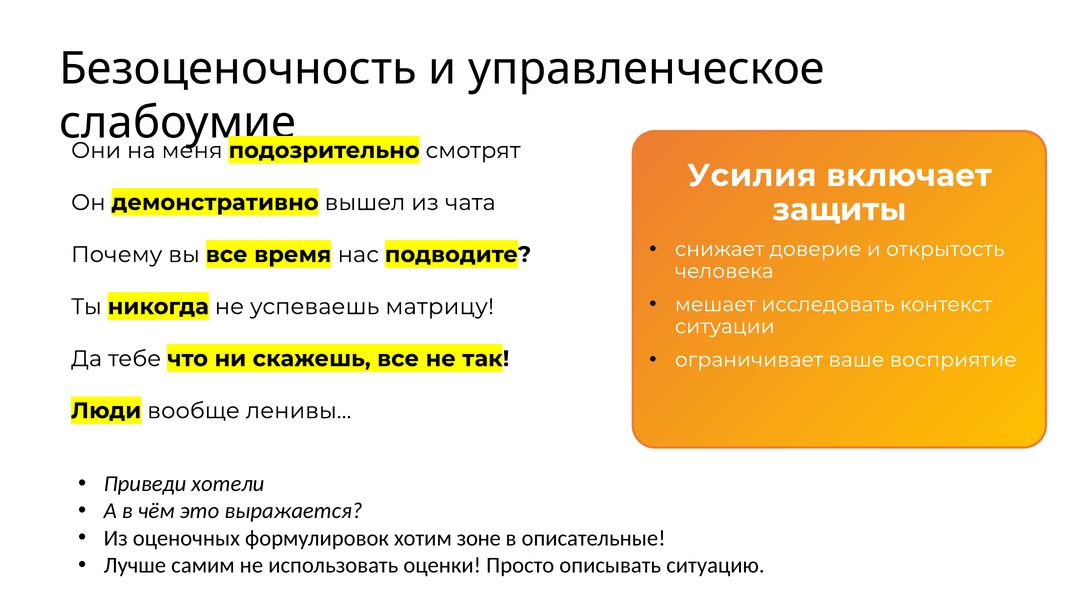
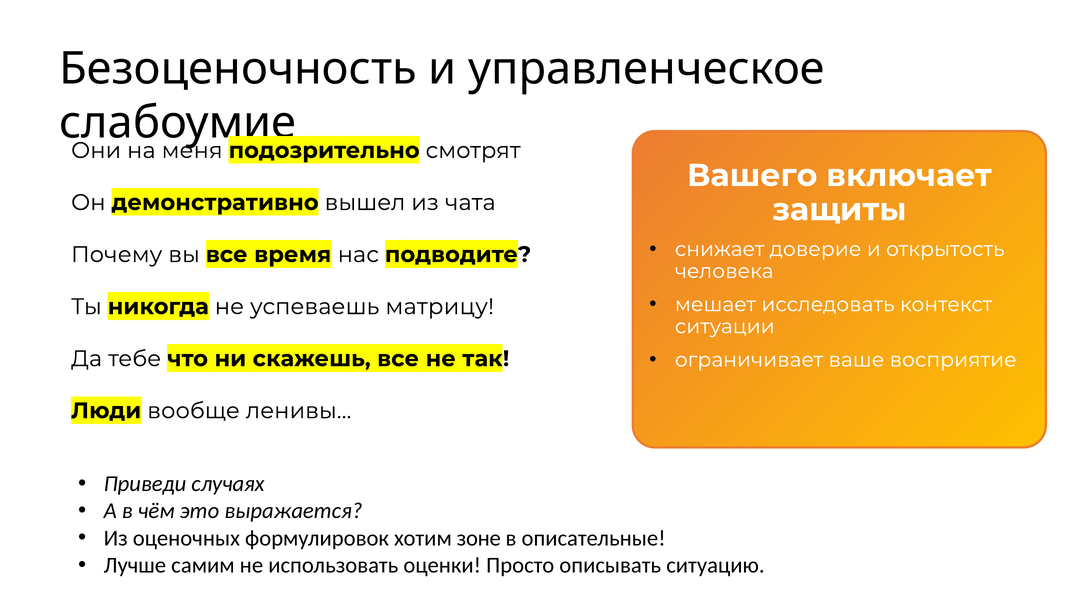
Усилия: Усилия -> Вашего
хотели: хотели -> случаях
